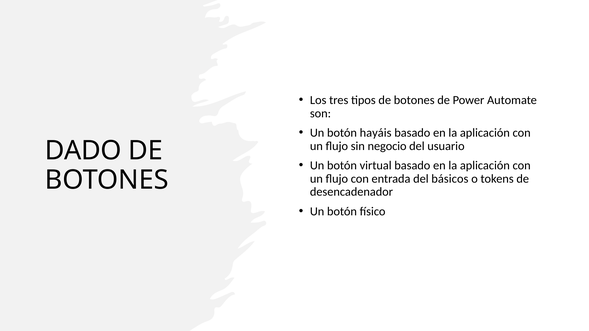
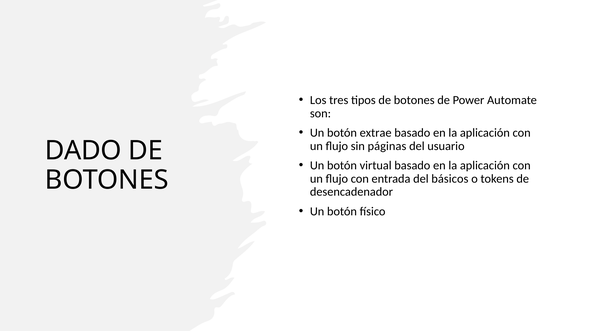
hayáis: hayáis -> extrae
negocio: negocio -> páginas
